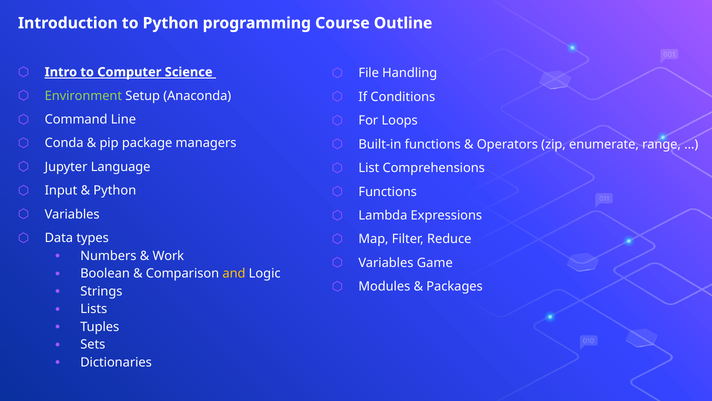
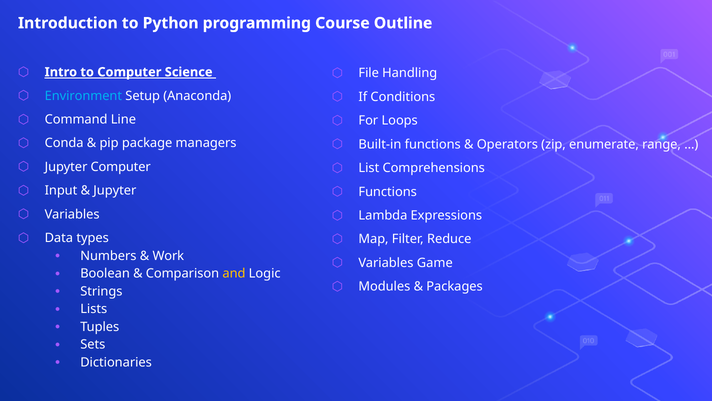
Environment colour: light green -> light blue
Jupyter Language: Language -> Computer
Python at (115, 190): Python -> Jupyter
